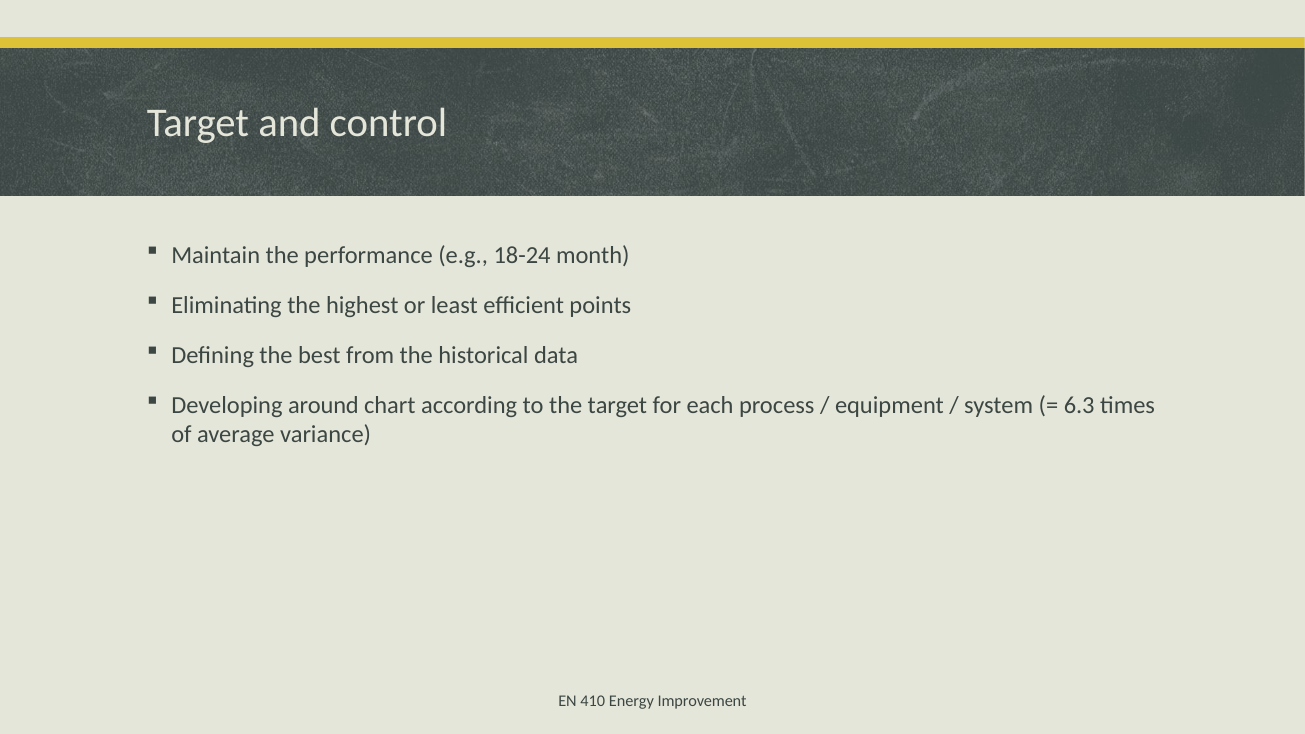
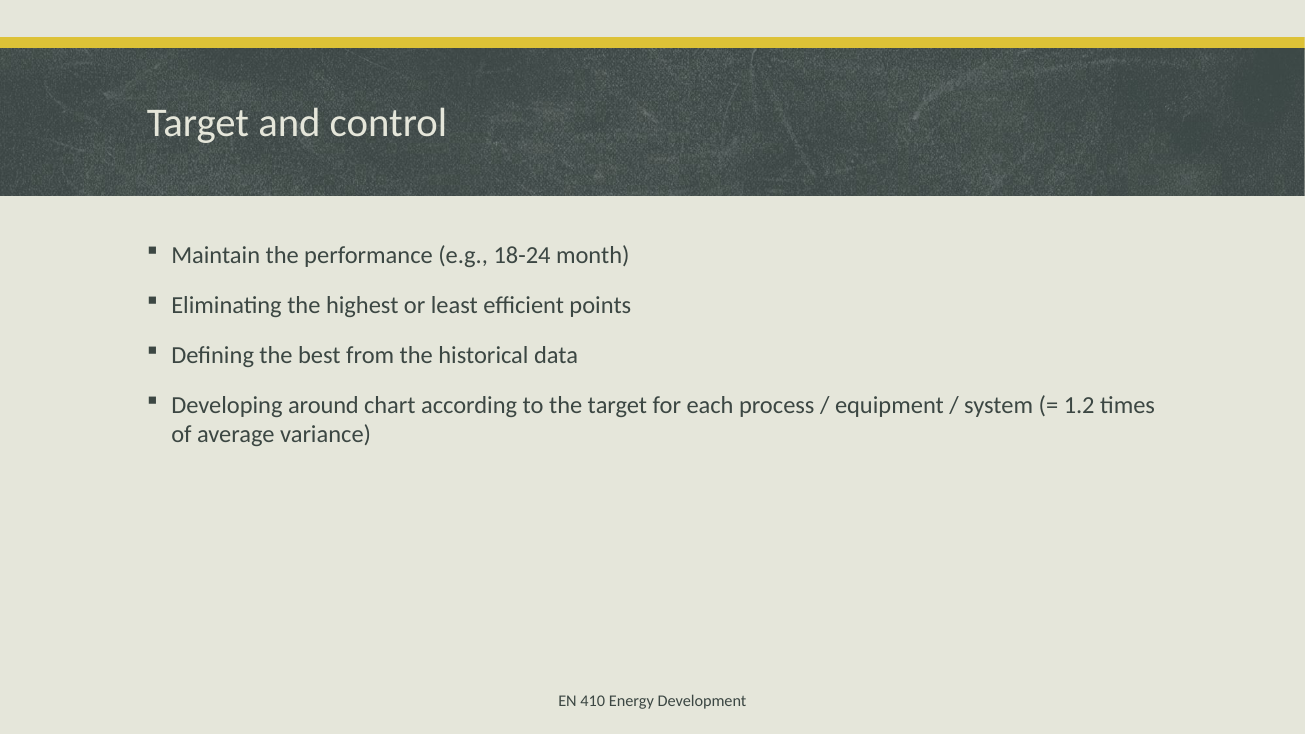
6.3: 6.3 -> 1.2
Improvement: Improvement -> Development
